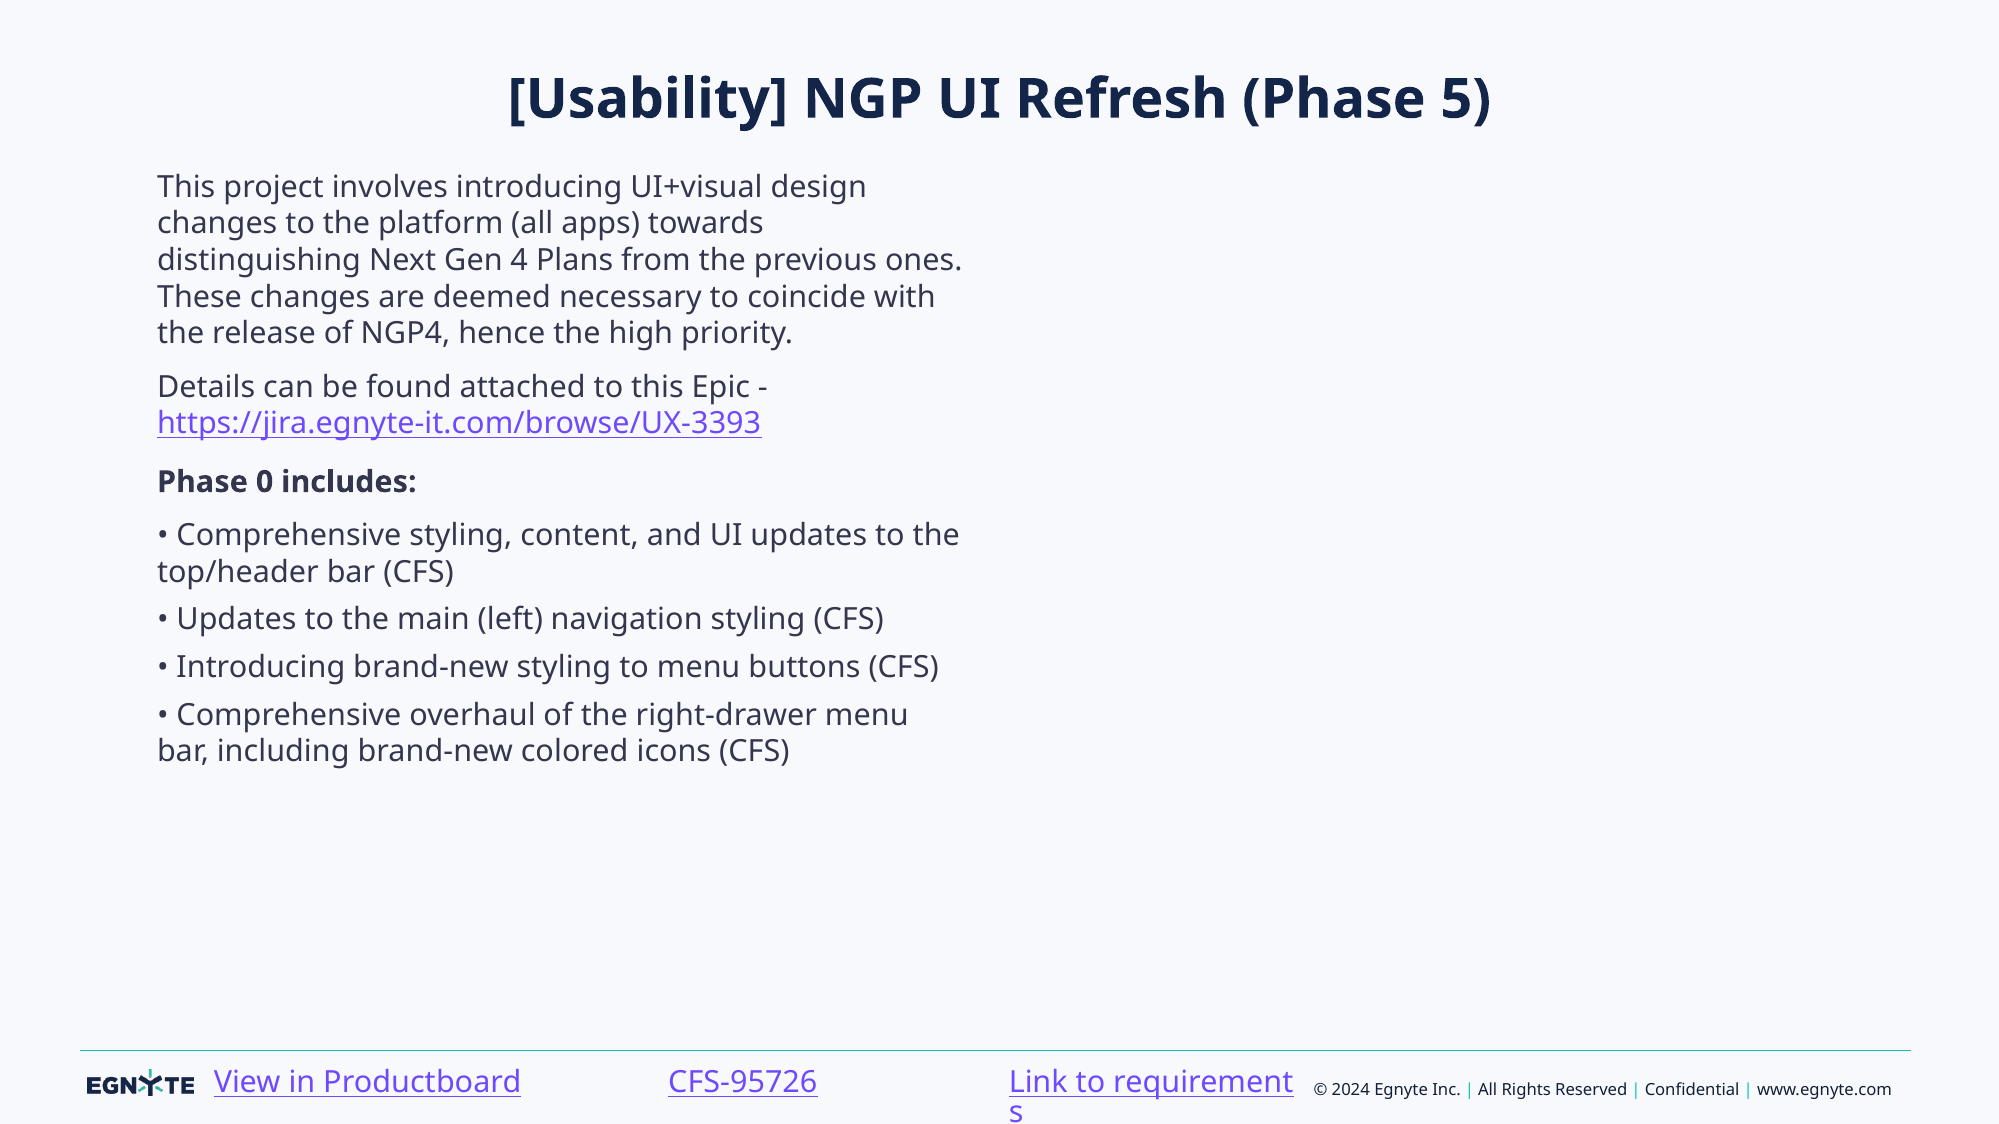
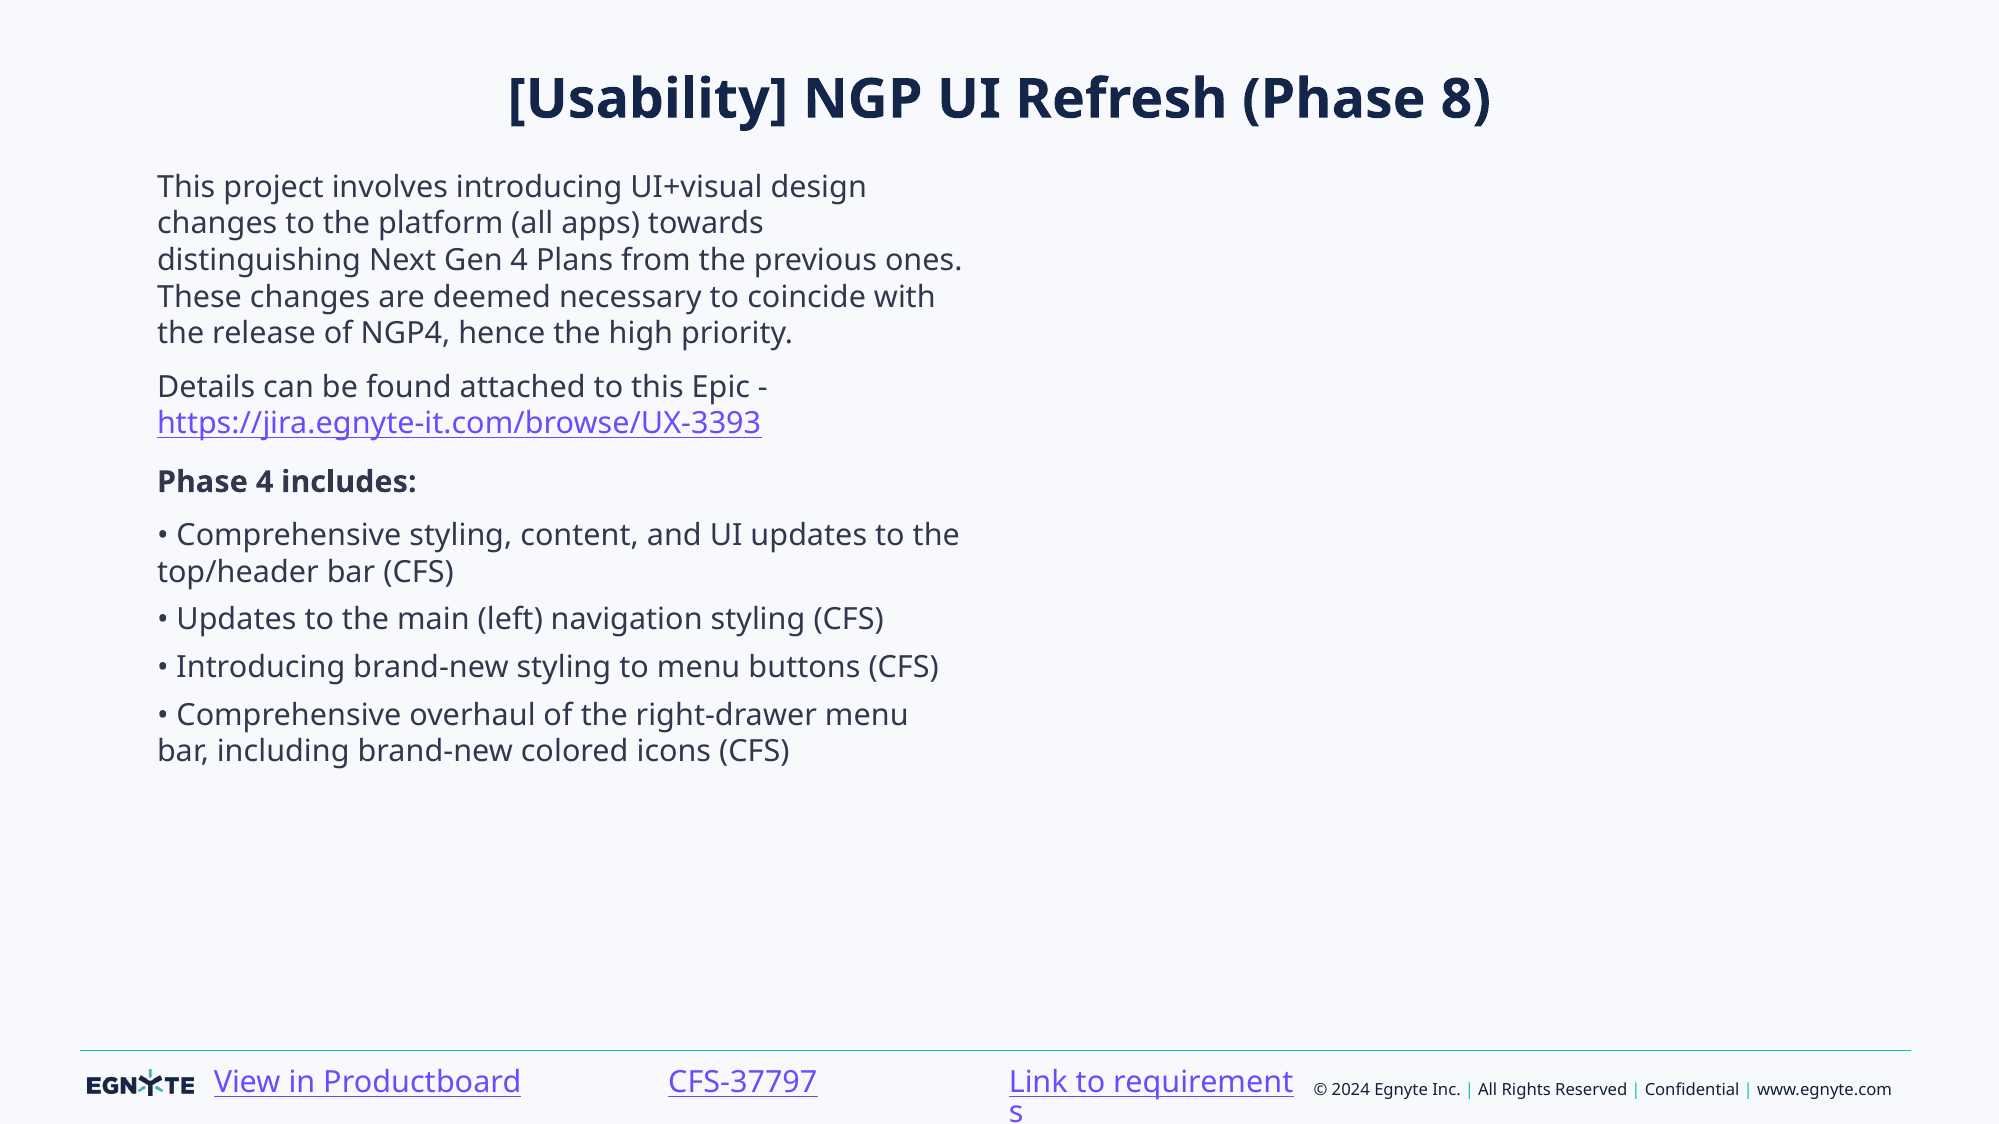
5: 5 -> 8
Phase 0: 0 -> 4
CFS-95726: CFS-95726 -> CFS-37797
